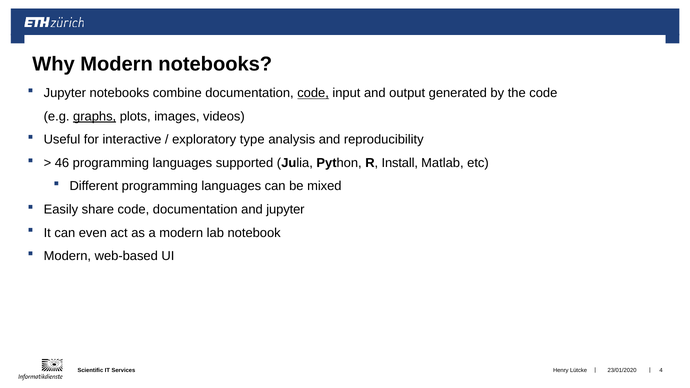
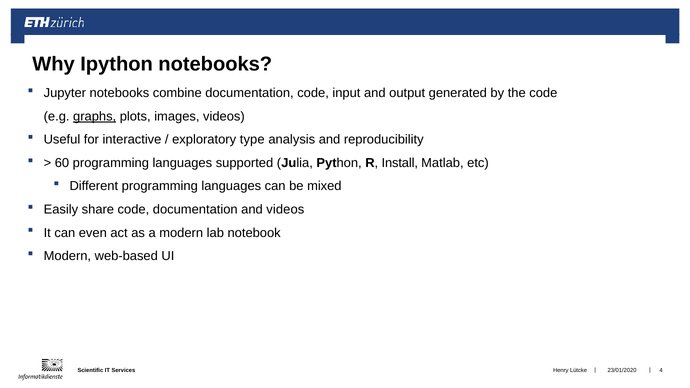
Why Modern: Modern -> Ipython
code at (313, 93) underline: present -> none
46: 46 -> 60
and jupyter: jupyter -> videos
